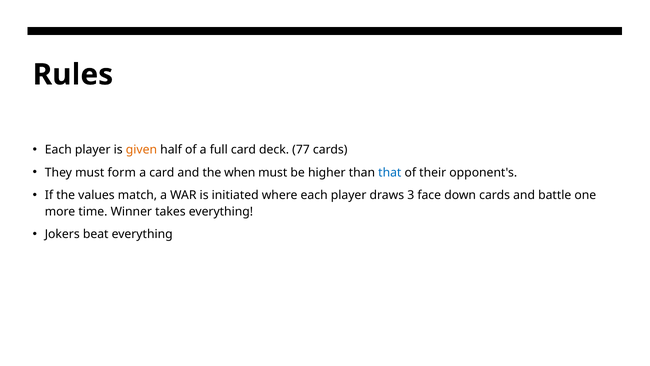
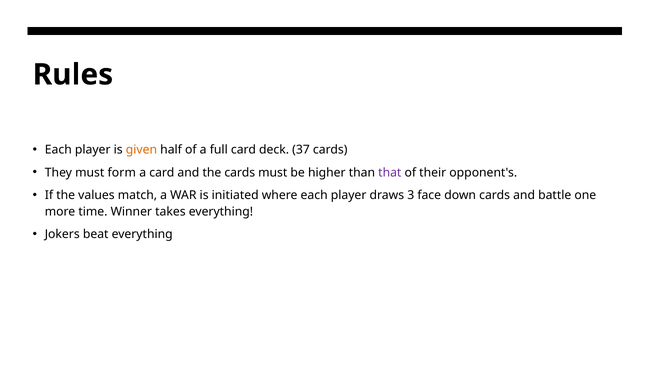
77: 77 -> 37
the when: when -> cards
that colour: blue -> purple
